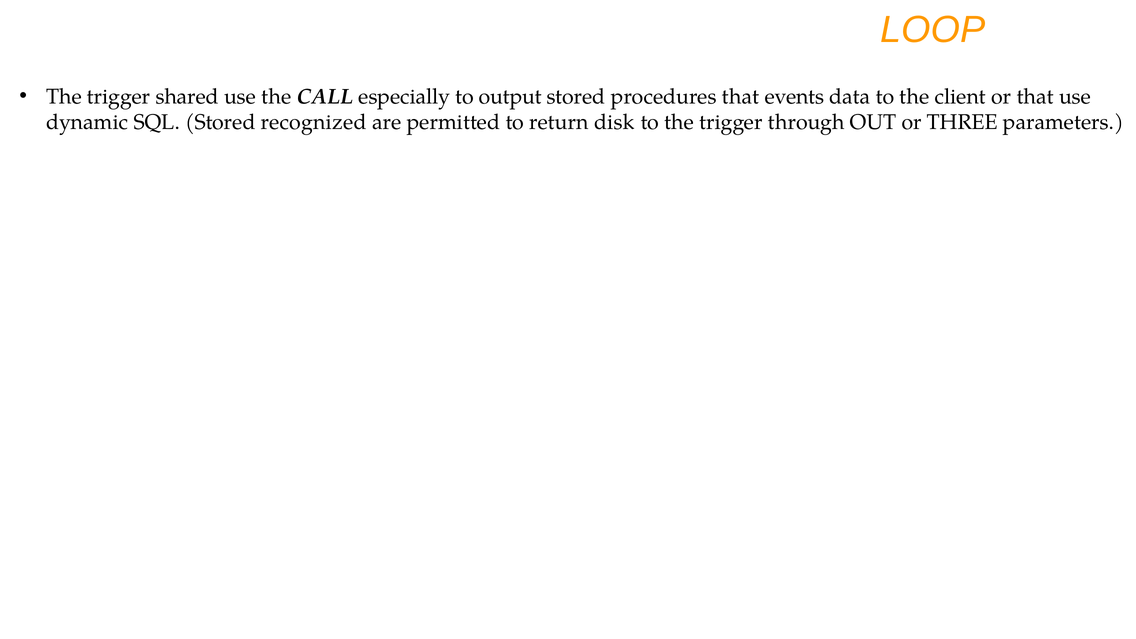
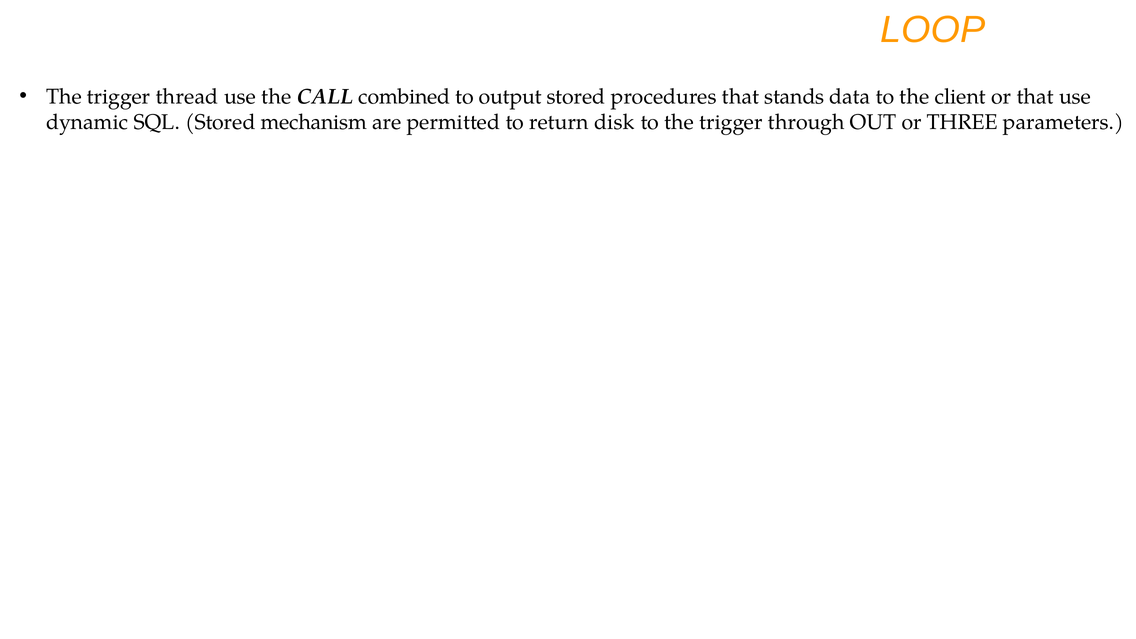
shared: shared -> thread
especially: especially -> combined
events: events -> stands
recognized: recognized -> mechanism
